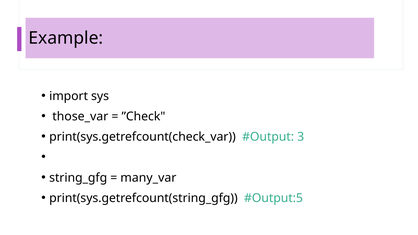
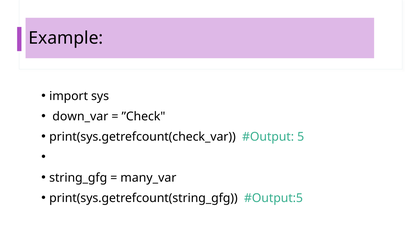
those_var: those_var -> down_var
3: 3 -> 5
